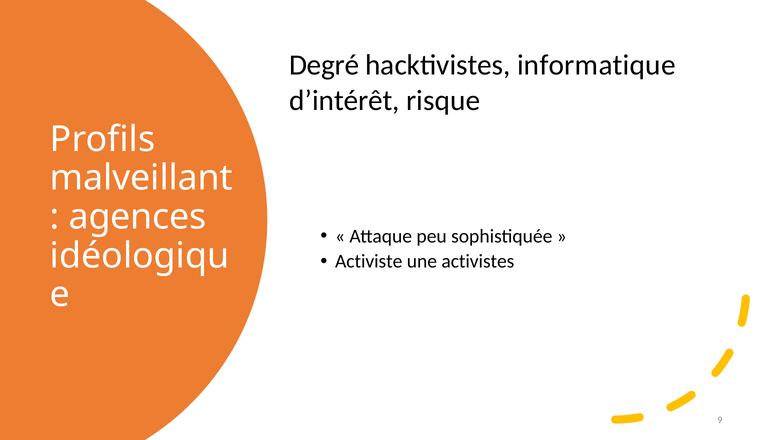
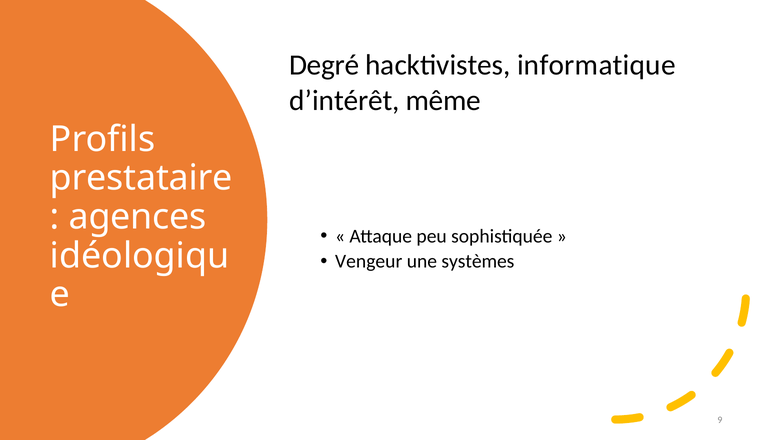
risque: risque -> même
malveillant: malveillant -> prestataire
Activiste: Activiste -> Vengeur
activistes: activistes -> systèmes
